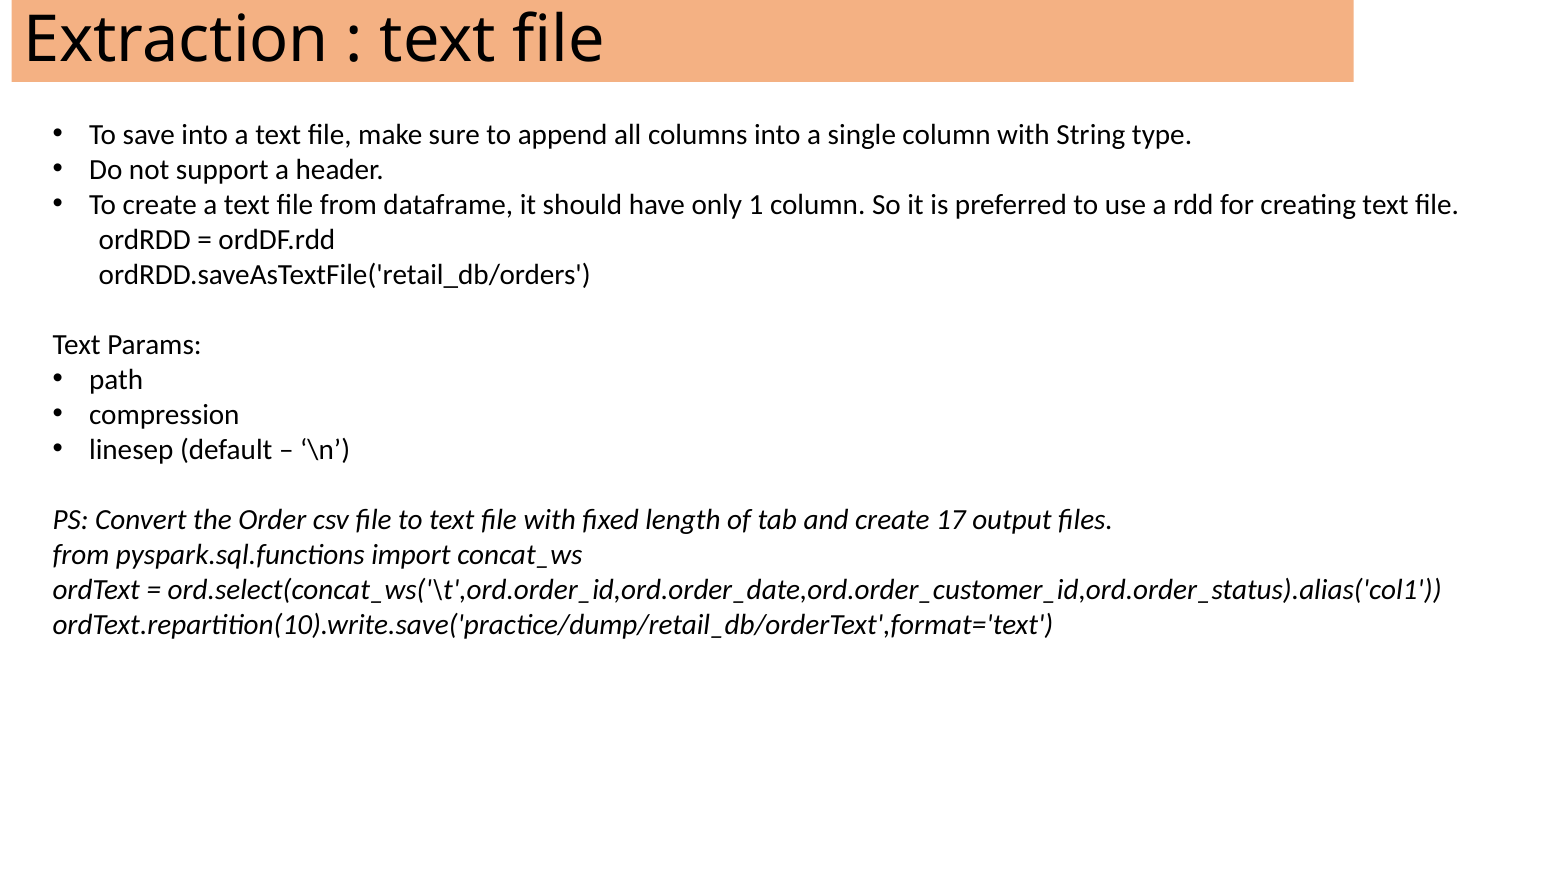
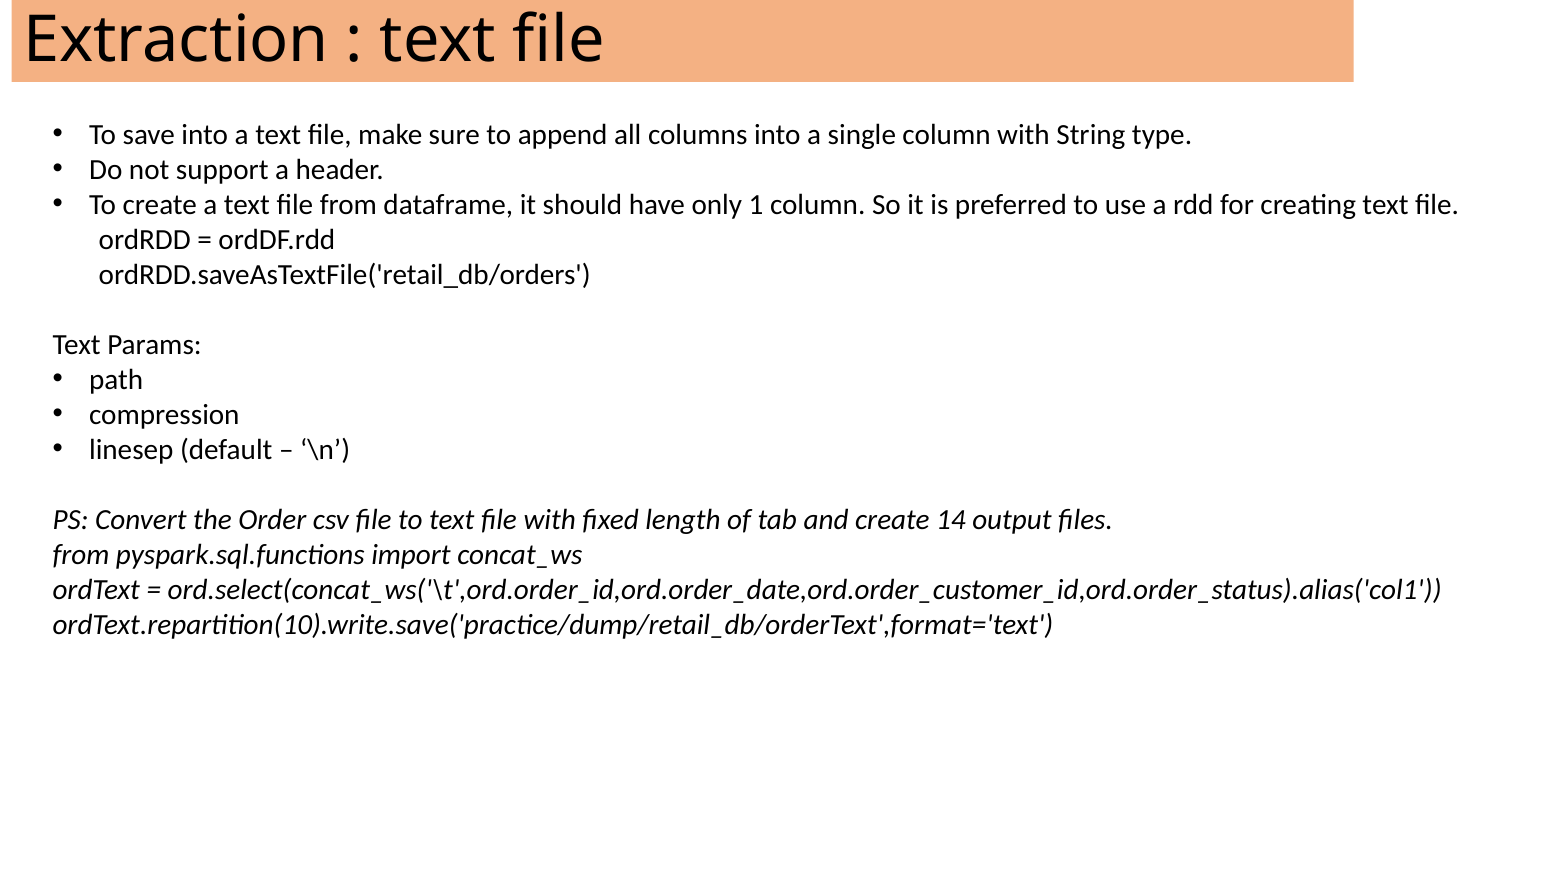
17: 17 -> 14
